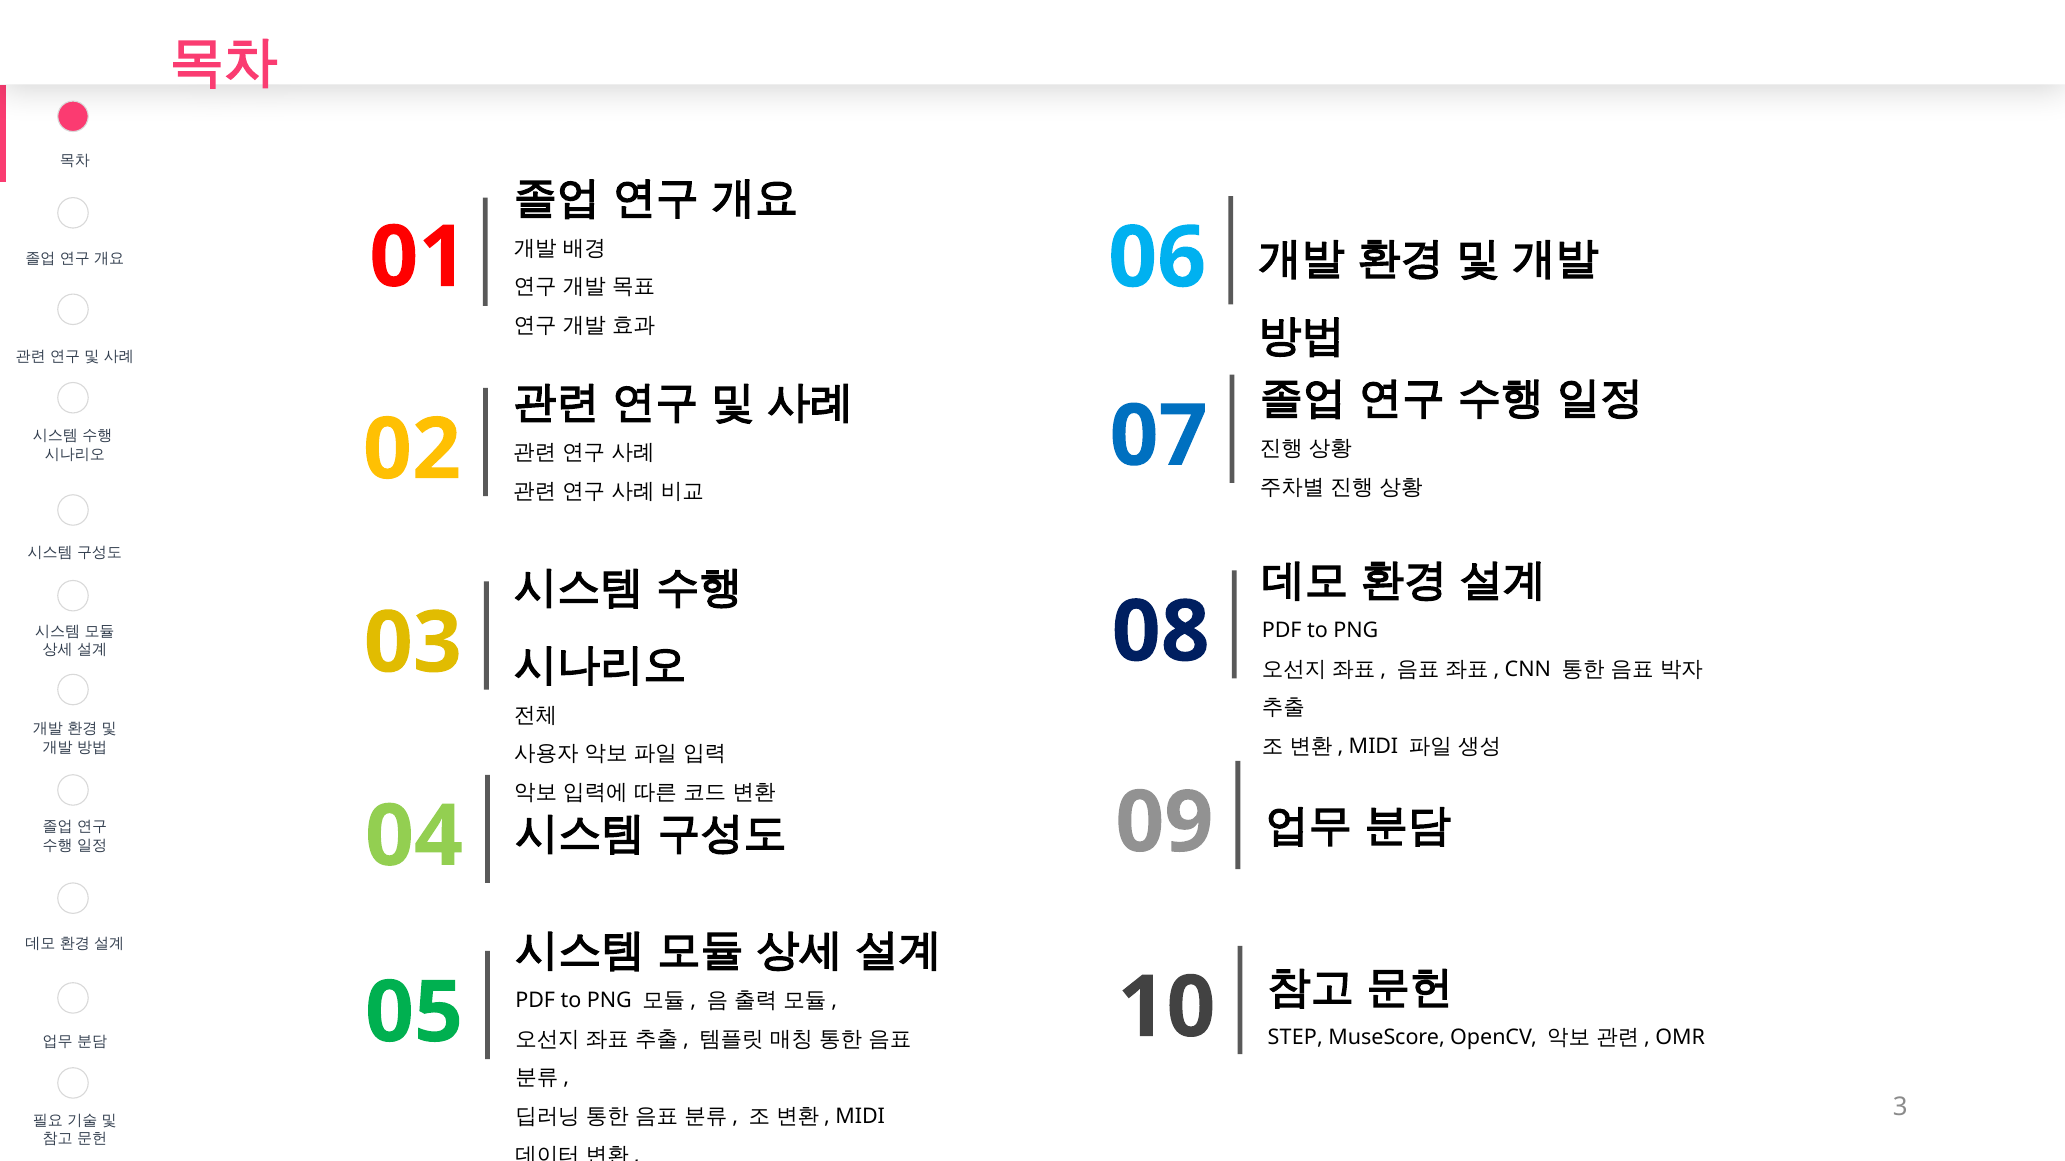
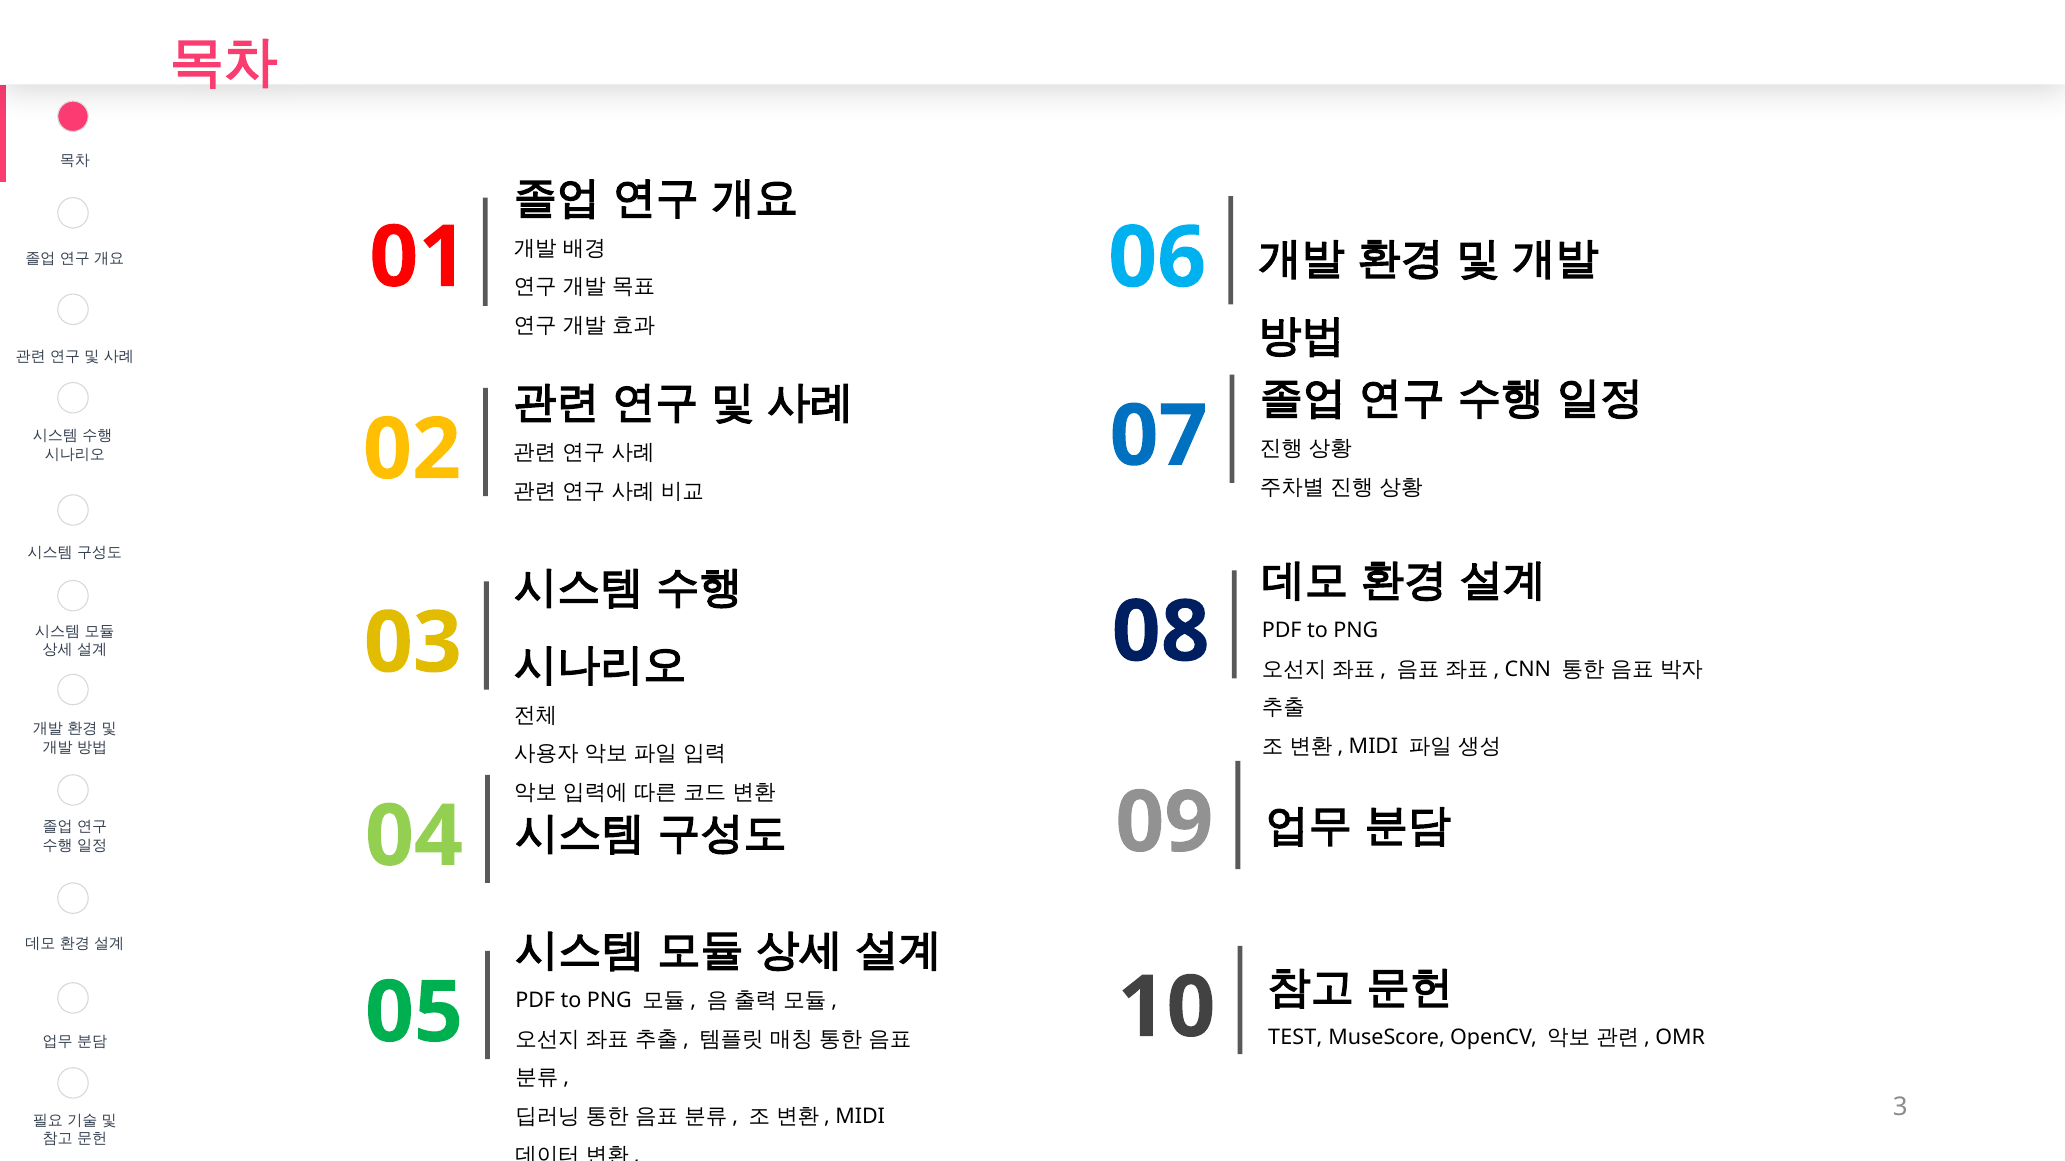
STEP: STEP -> TEST
